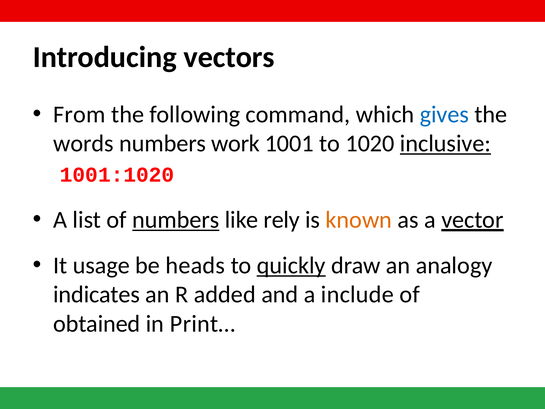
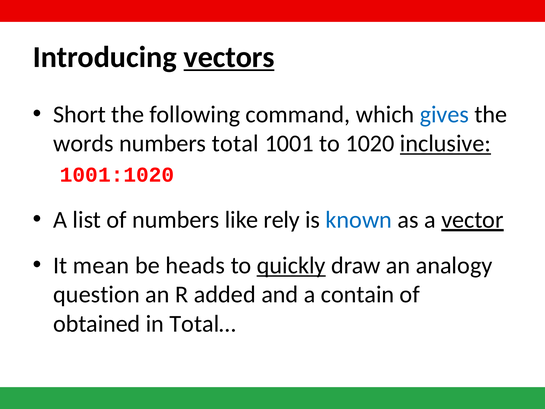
vectors underline: none -> present
From: From -> Short
work: work -> total
numbers at (176, 220) underline: present -> none
known colour: orange -> blue
usage: usage -> mean
indicates: indicates -> question
include: include -> contain
Print…: Print… -> Total…
